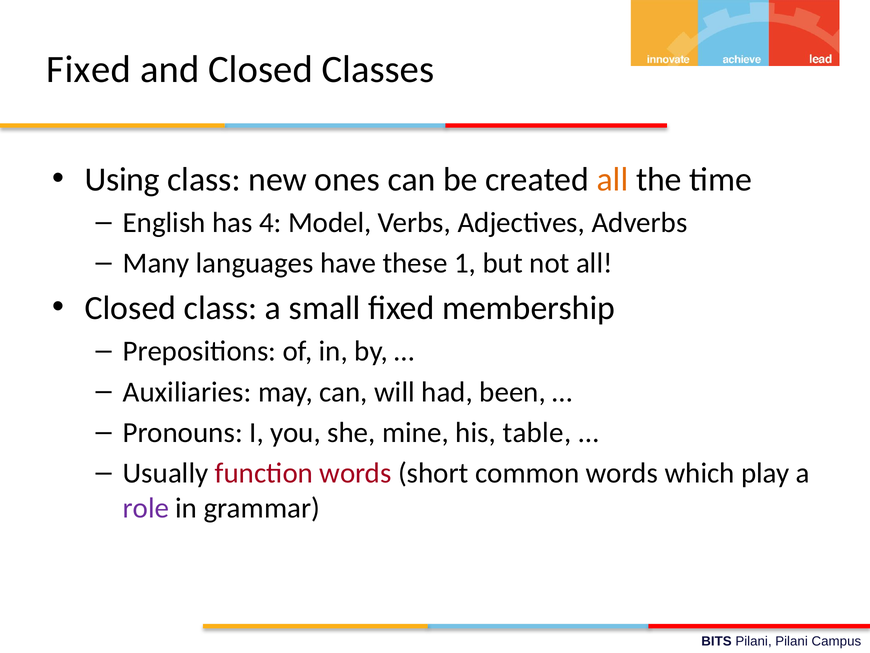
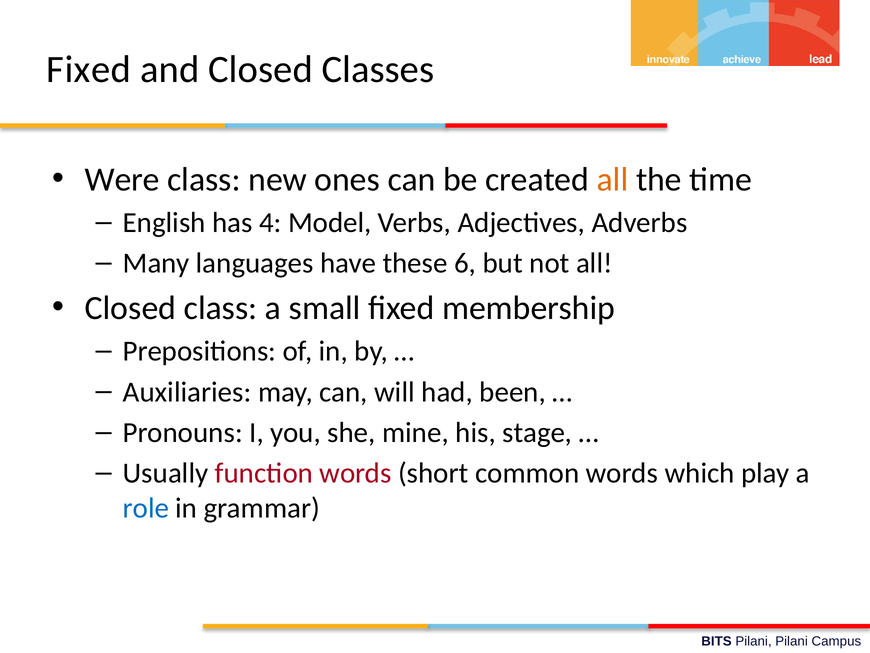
Using: Using -> Were
1: 1 -> 6
table: table -> stage
role colour: purple -> blue
